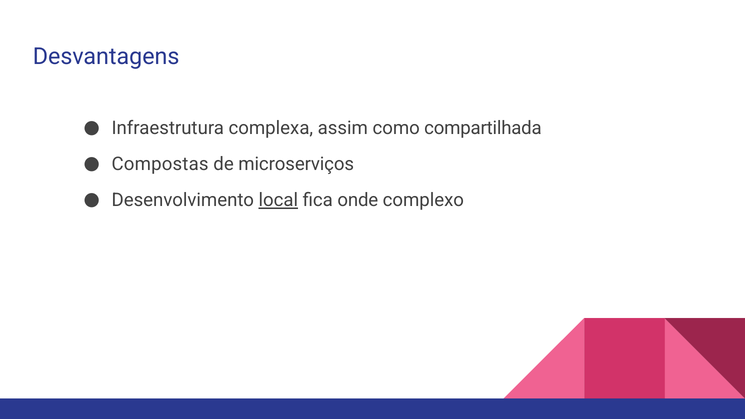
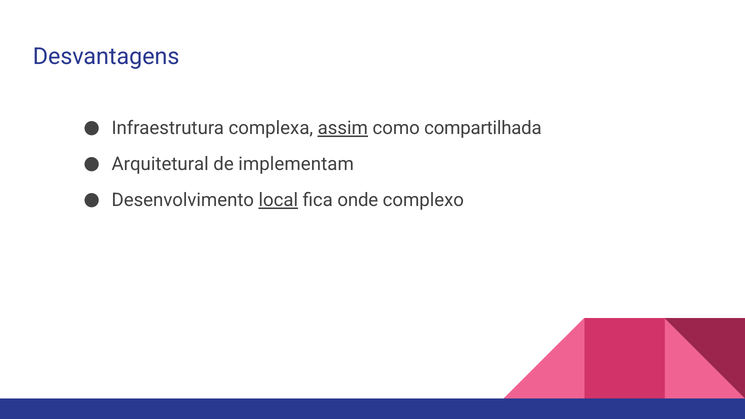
assim underline: none -> present
Compostas: Compostas -> Arquitetural
microserviços: microserviços -> implementam
